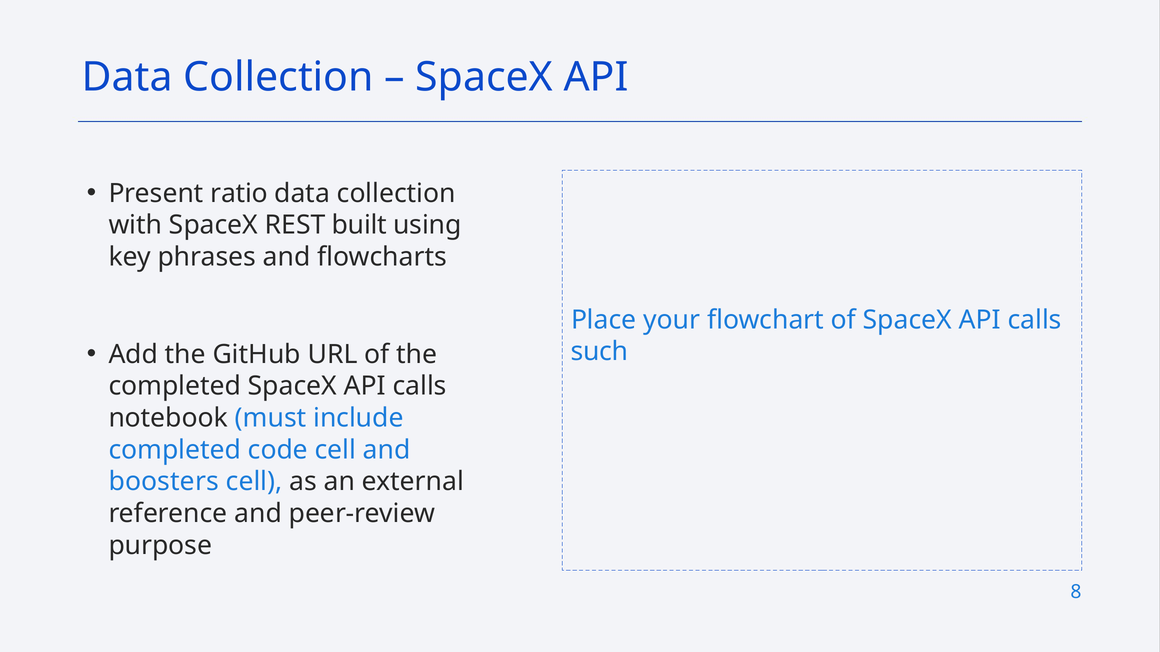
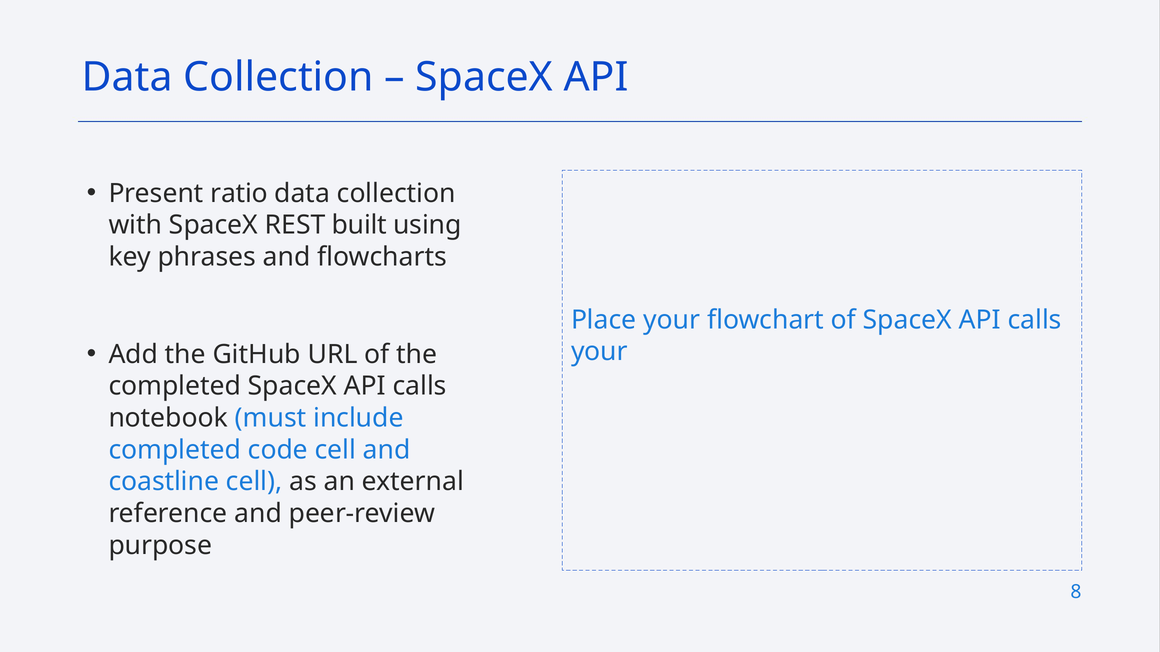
such at (600, 352): such -> your
boosters: boosters -> coastline
